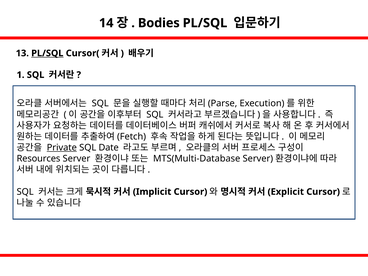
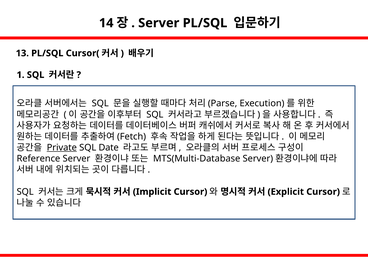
Bodies at (159, 23): Bodies -> Server
PL/SQL at (47, 53) underline: present -> none
Resources: Resources -> Reference
